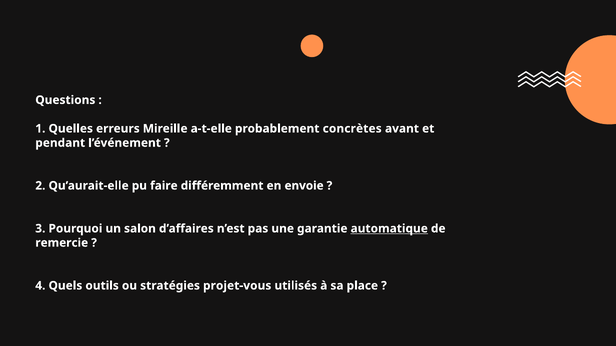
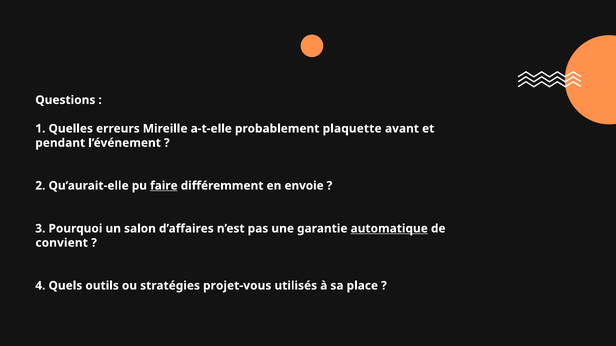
concrètes: concrètes -> plaquette
faire underline: none -> present
remercie: remercie -> convient
